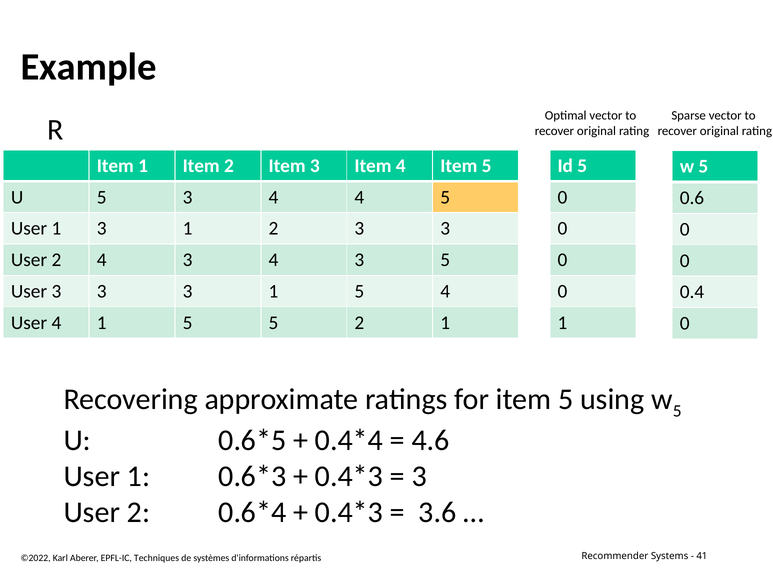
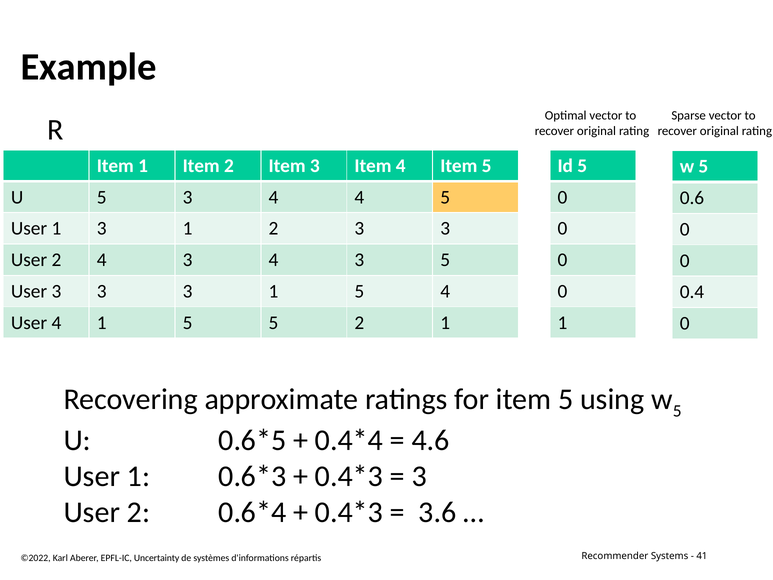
Techniques: Techniques -> Uncertainty
